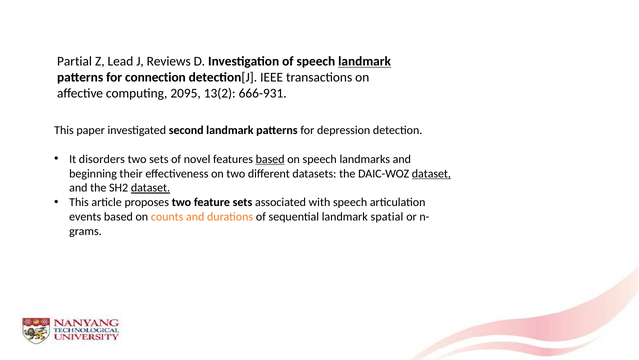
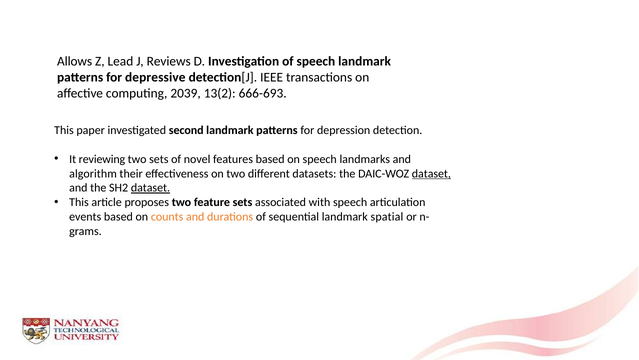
Partial: Partial -> Allows
landmark at (365, 61) underline: present -> none
connection: connection -> depressive
2095: 2095 -> 2039
666-931: 666-931 -> 666-693
disorders: disorders -> reviewing
based at (270, 159) underline: present -> none
beginning: beginning -> algorithm
